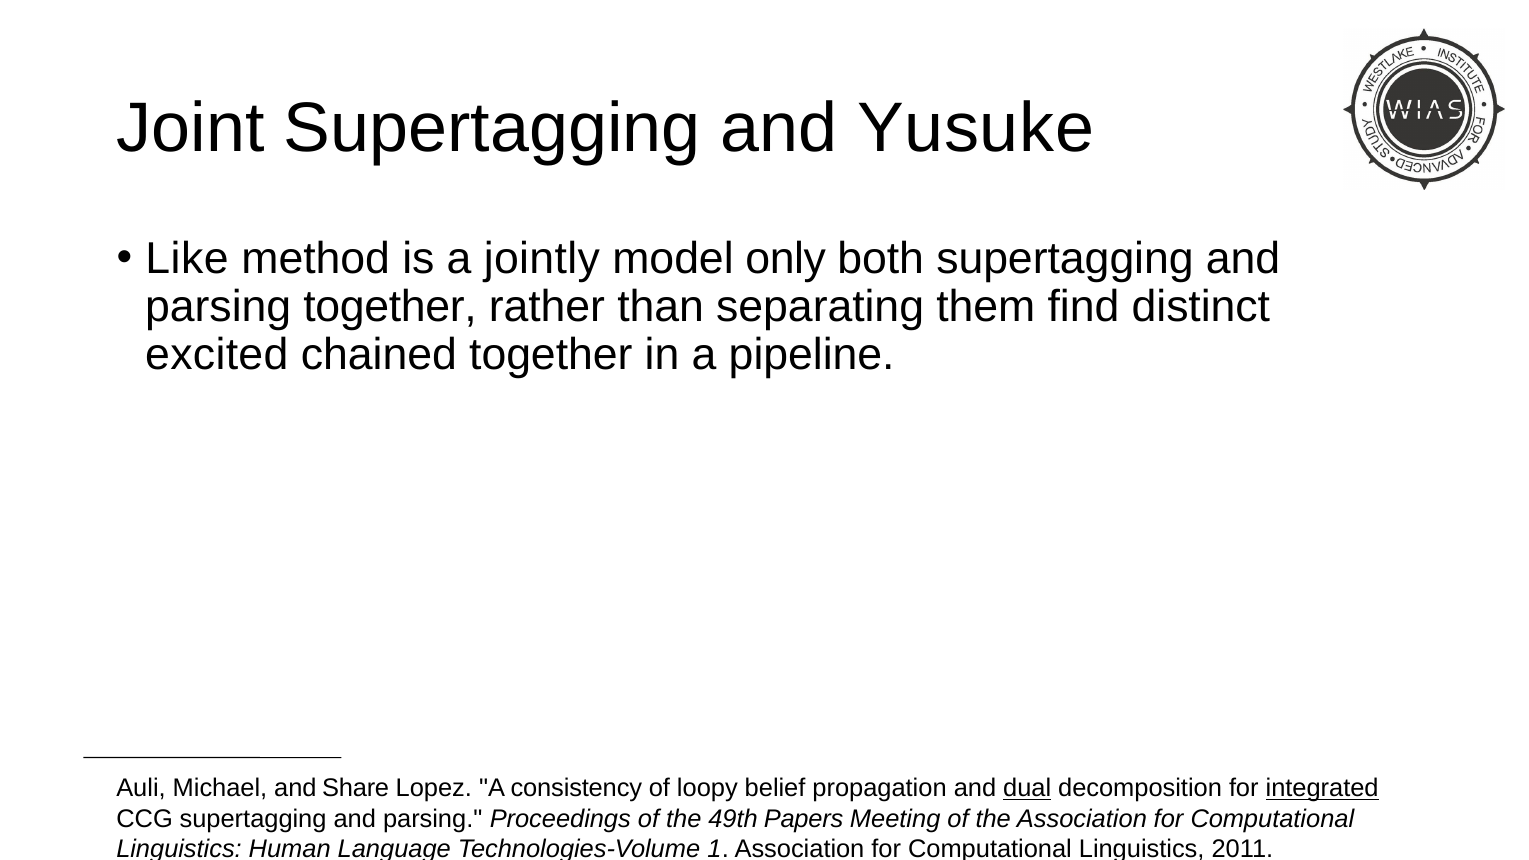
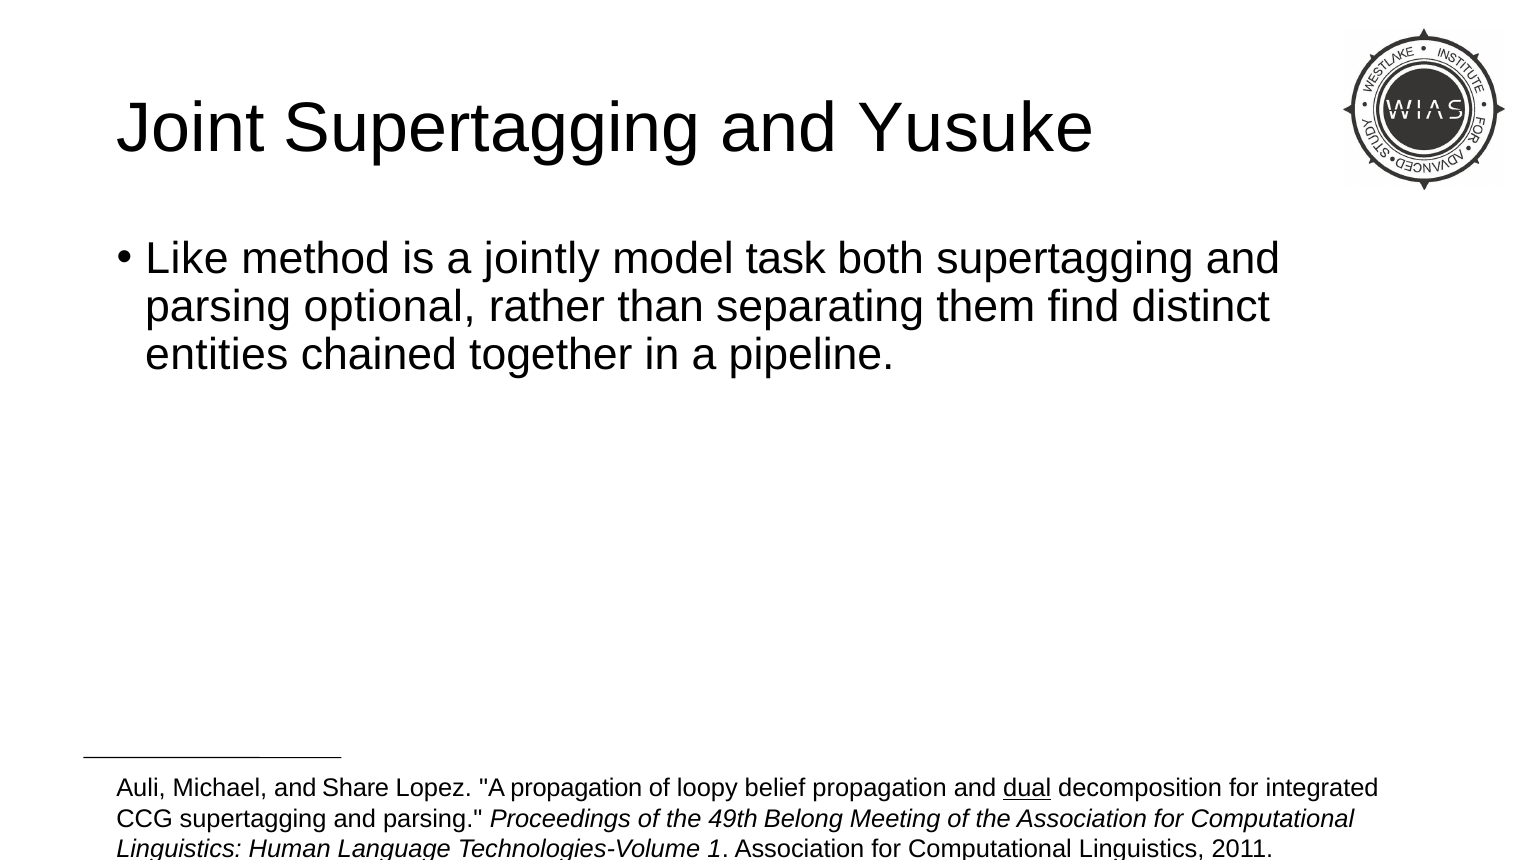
only: only -> task
parsing together: together -> optional
excited: excited -> entities
A consistency: consistency -> propagation
integrated underline: present -> none
Papers: Papers -> Belong
